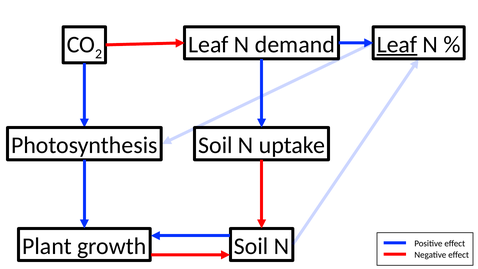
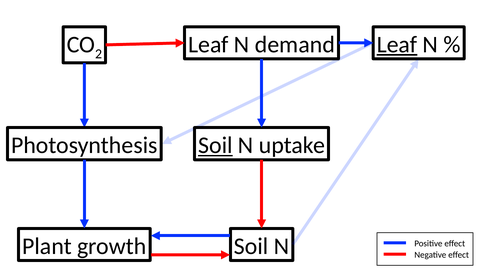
Soil at (215, 145) underline: none -> present
